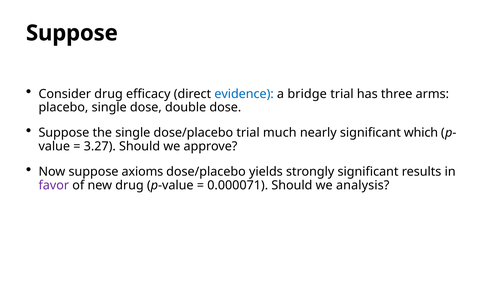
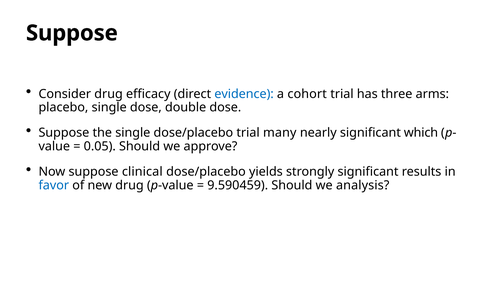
bridge: bridge -> cohort
much: much -> many
3.27: 3.27 -> 0.05
axioms: axioms -> clinical
favor colour: purple -> blue
0.000071: 0.000071 -> 9.590459
